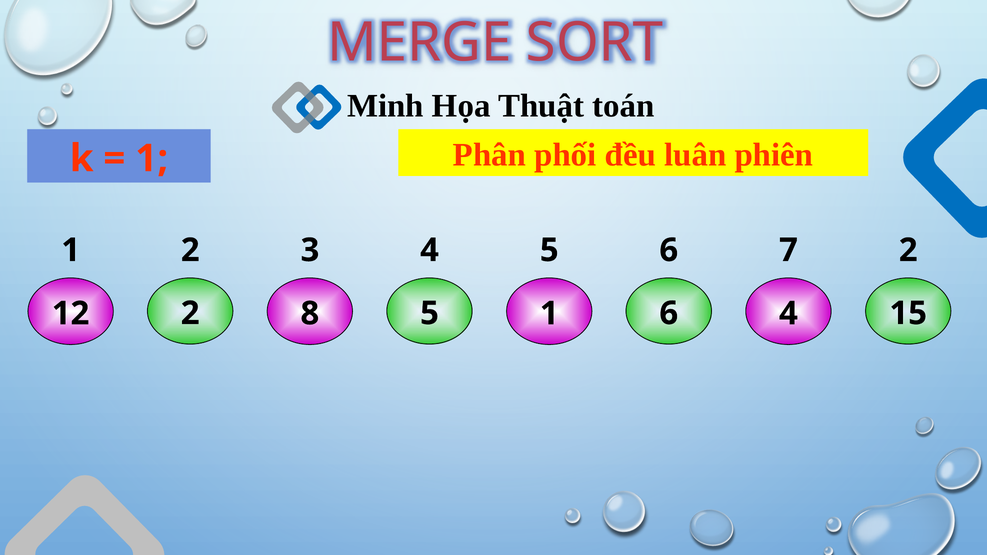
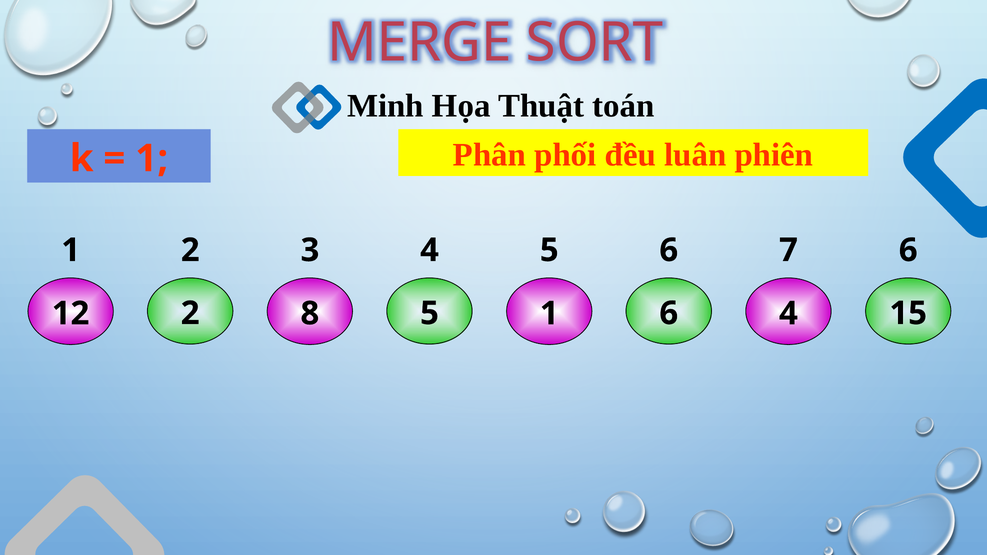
7 2: 2 -> 6
